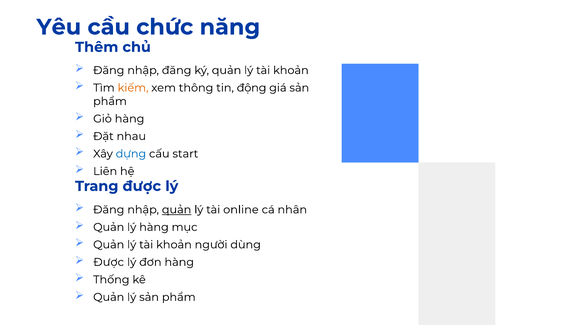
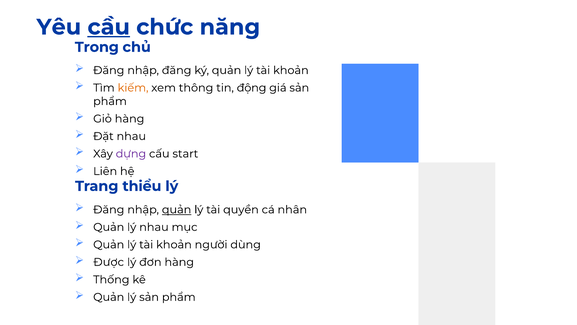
cầu underline: none -> present
Thêm: Thêm -> Trong
dựng colour: blue -> purple
Trang được: được -> thiểu
online: online -> quyền
lý hàng: hàng -> nhau
